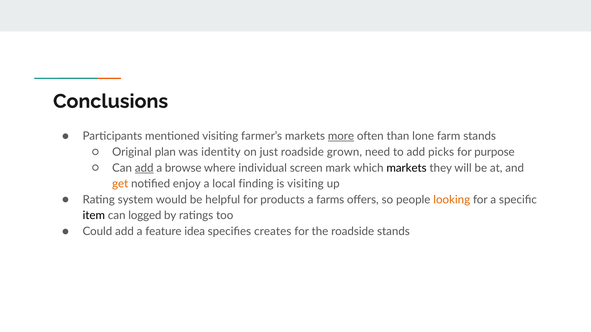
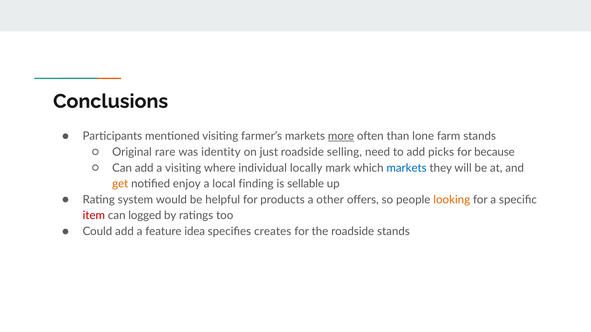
plan: plan -> rare
grown: grown -> selling
purpose: purpose -> because
add at (144, 168) underline: present -> none
a browse: browse -> visiting
screen: screen -> locally
markets at (407, 168) colour: black -> blue
is visiting: visiting -> sellable
farms: farms -> other
item colour: black -> red
